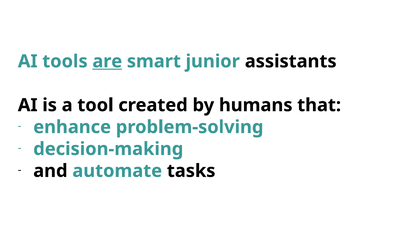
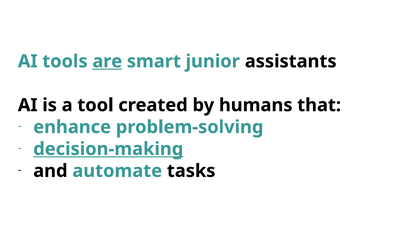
decision-making underline: none -> present
